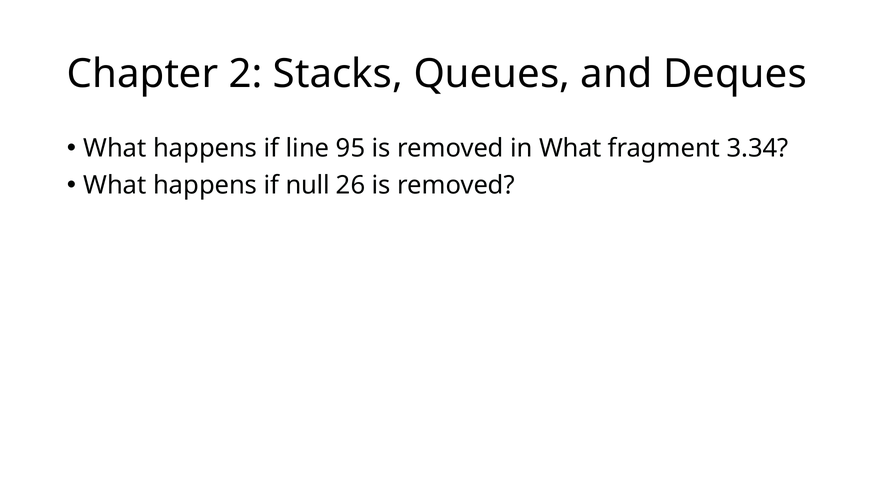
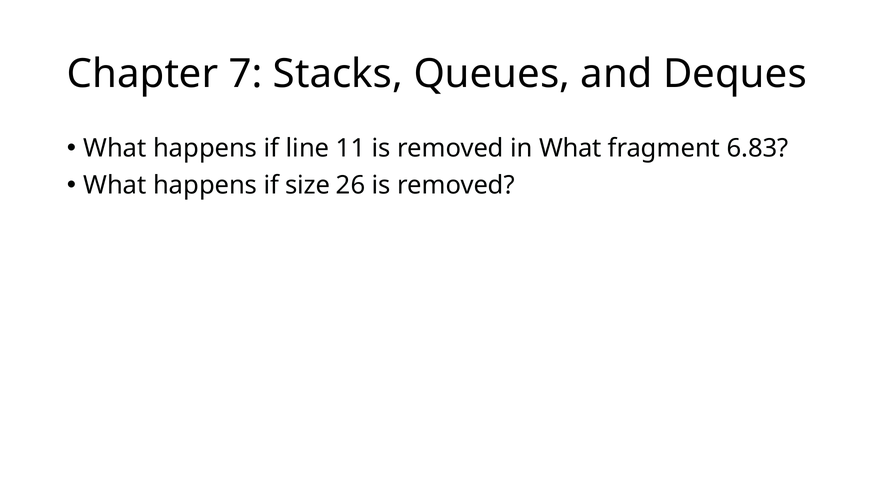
2: 2 -> 7
95: 95 -> 11
3.34: 3.34 -> 6.83
null: null -> size
